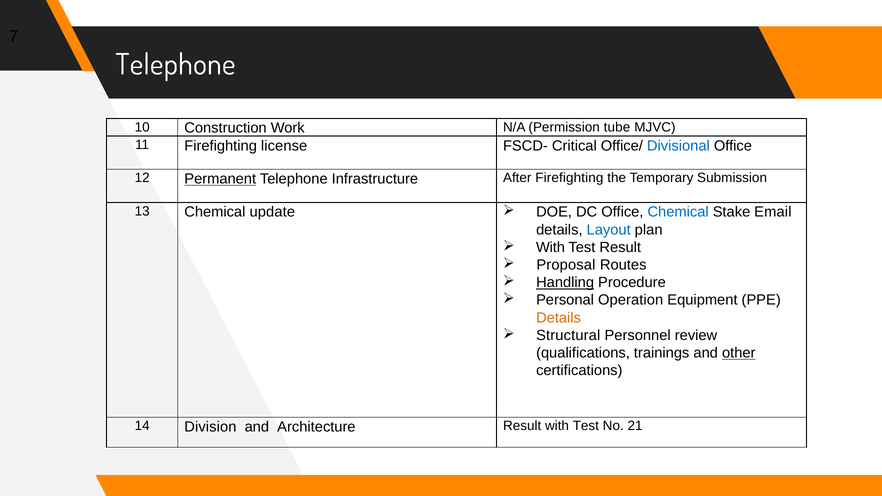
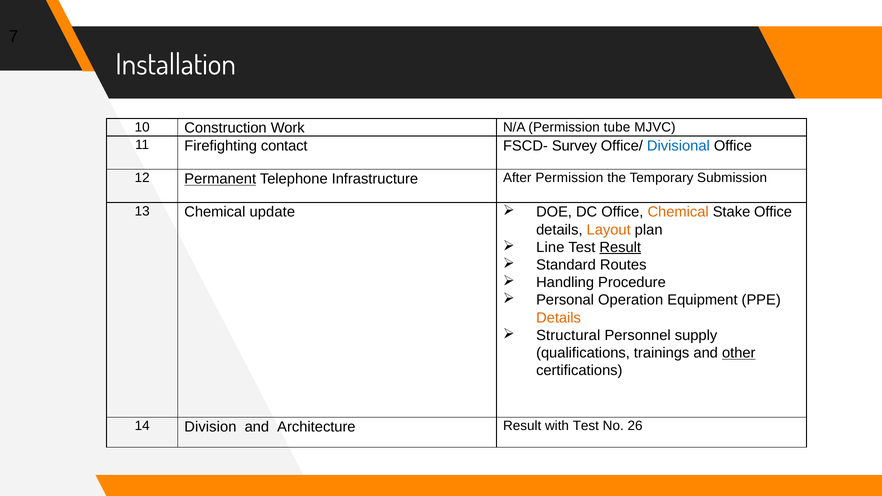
Telephone at (175, 65): Telephone -> Installation
license: license -> contact
Critical: Critical -> Survey
After Firefighting: Firefighting -> Permission
Chemical at (678, 212) colour: blue -> orange
Stake Email: Email -> Office
Layout colour: blue -> orange
With at (550, 247): With -> Line
Result at (620, 247) underline: none -> present
Proposal: Proposal -> Standard
Handling underline: present -> none
review: review -> supply
21: 21 -> 26
